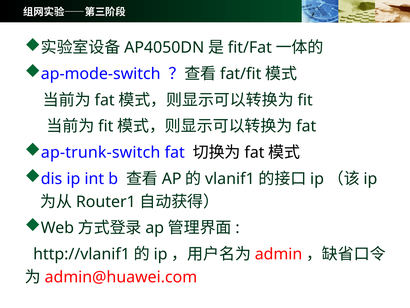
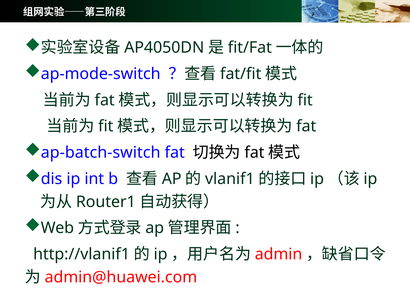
ap-trunk-switch: ap-trunk-switch -> ap-batch-switch
